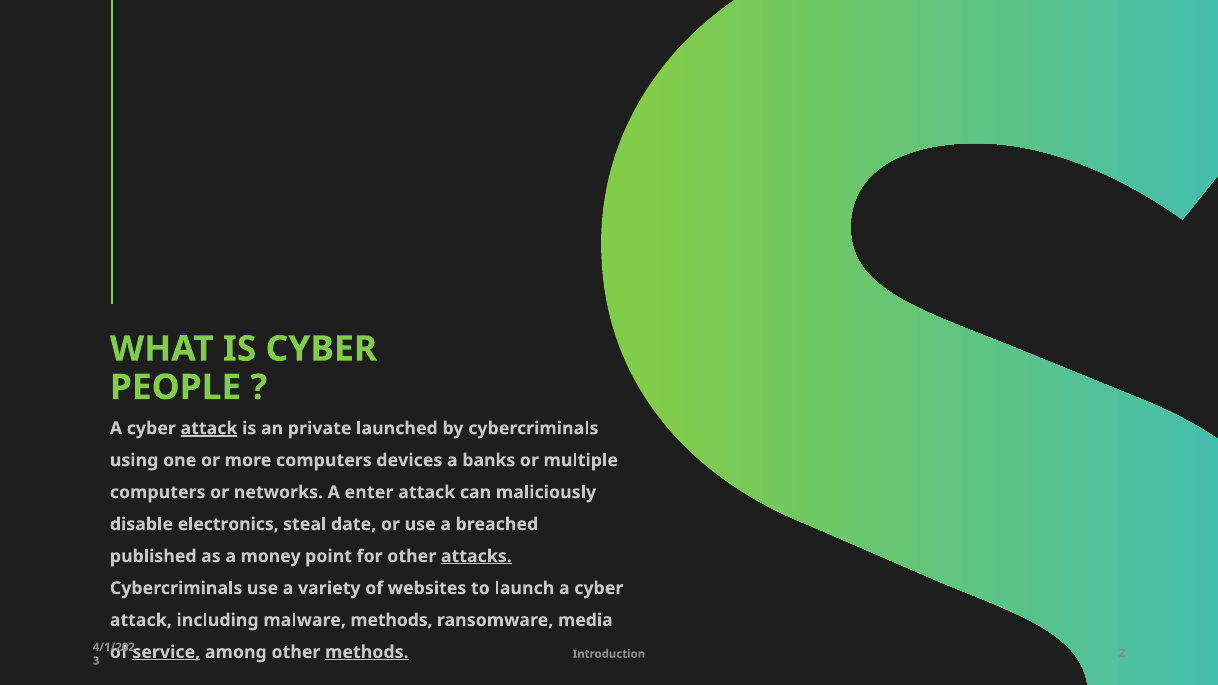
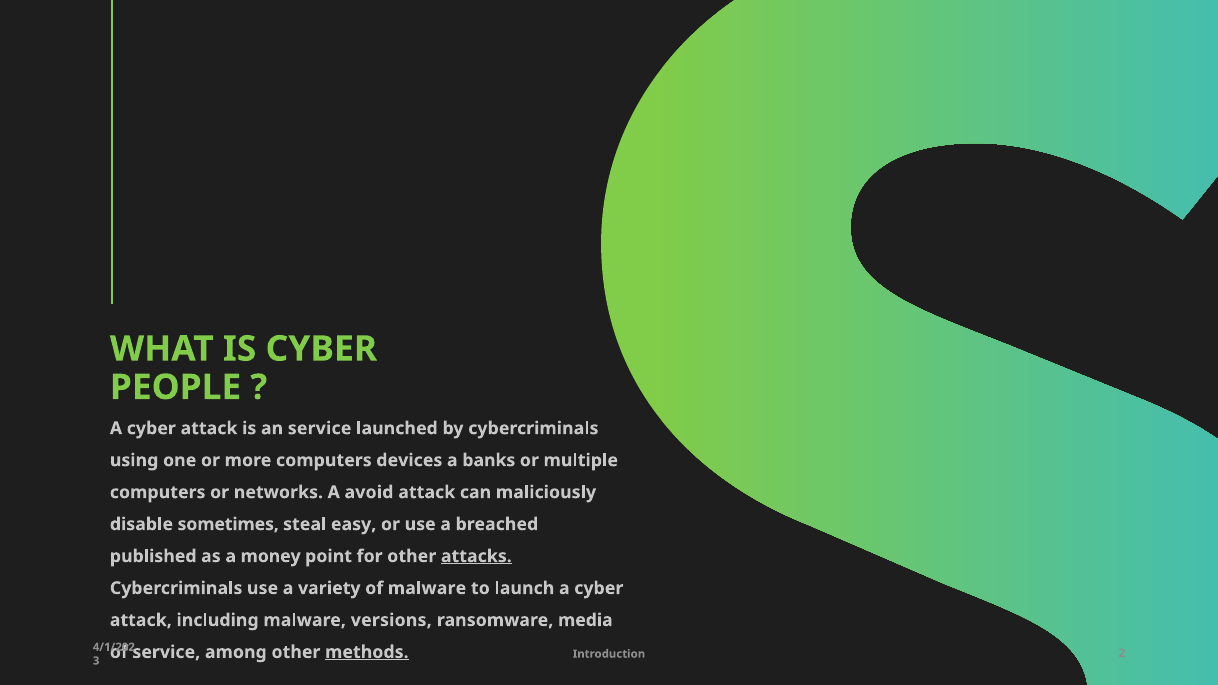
attack at (209, 428) underline: present -> none
an private: private -> service
enter: enter -> avoid
electronics: electronics -> sometimes
date: date -> easy
of websites: websites -> malware
malware methods: methods -> versions
service at (166, 652) underline: present -> none
